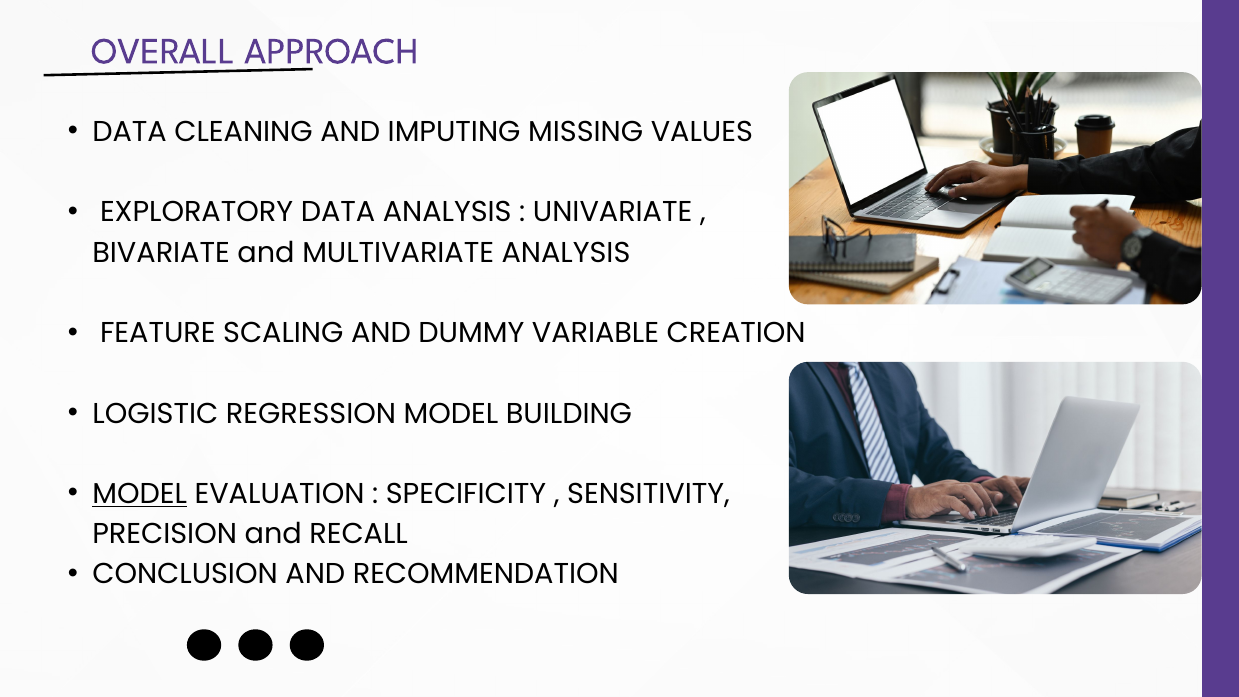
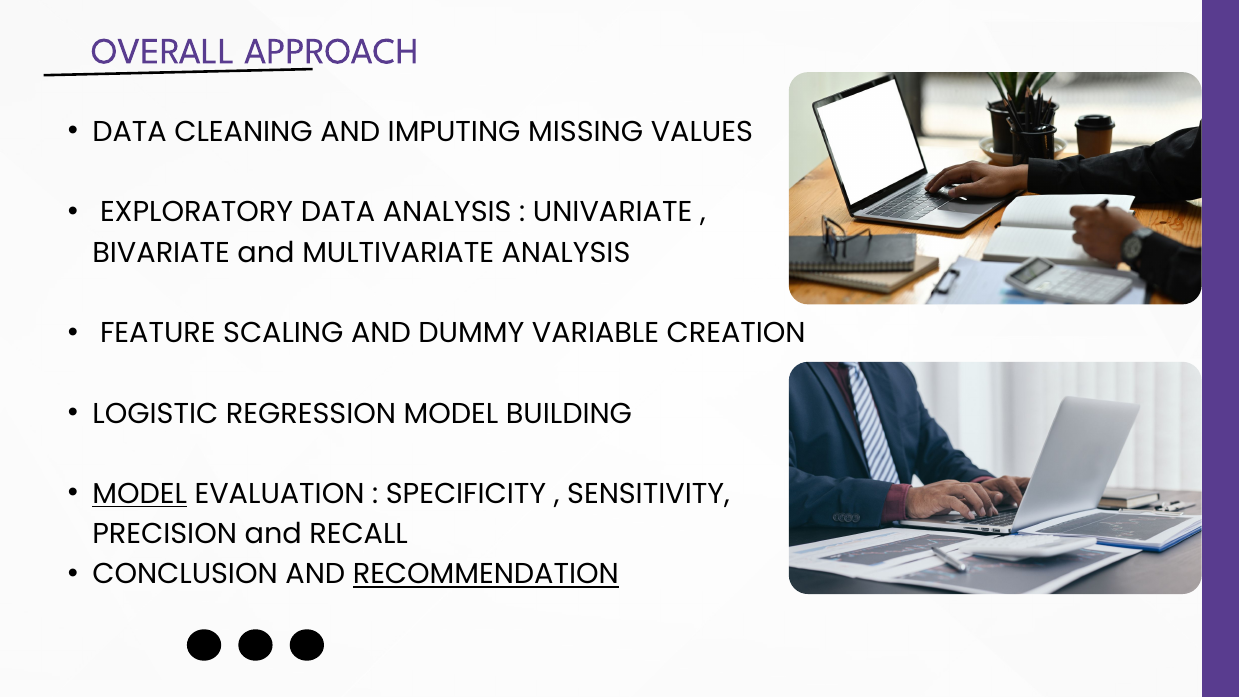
RECOMMENDATION underline: none -> present
